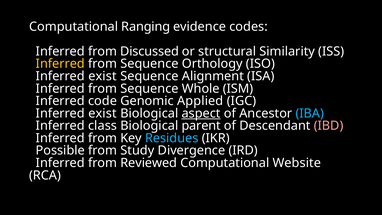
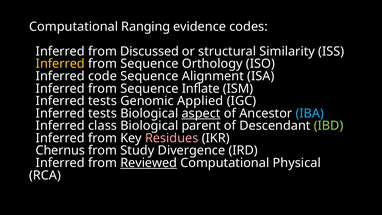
exist at (102, 76): exist -> code
Whole: Whole -> Inflate
code at (103, 101): code -> tests
exist at (102, 113): exist -> tests
IBD colour: pink -> light green
Residues colour: light blue -> pink
Possible: Possible -> Chernus
Reviewed underline: none -> present
Website: Website -> Physical
